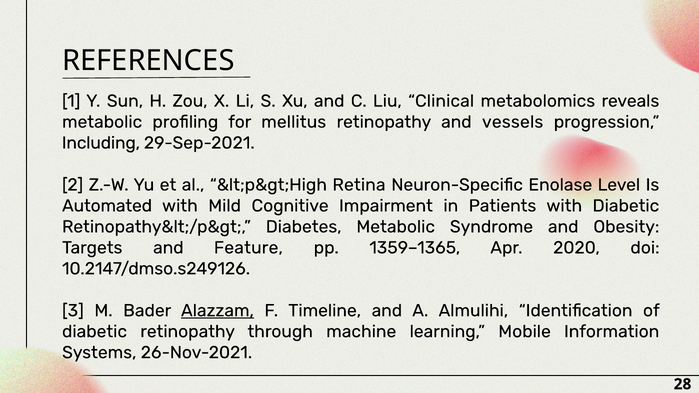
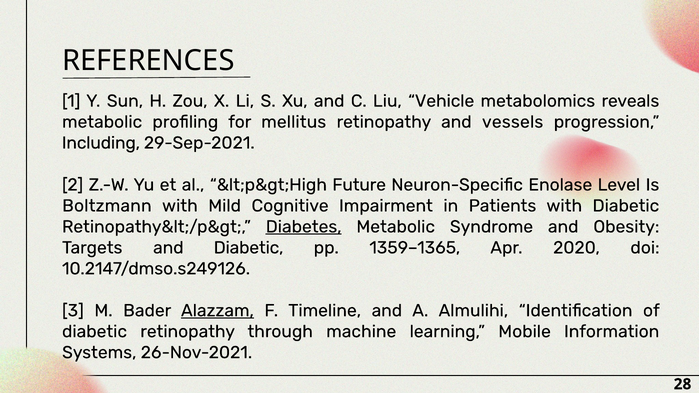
Clinical: Clinical -> Vehicle
Retina: Retina -> Future
Automated: Automated -> Boltzmann
Diabetes underline: none -> present
and Feature: Feature -> Diabetic
